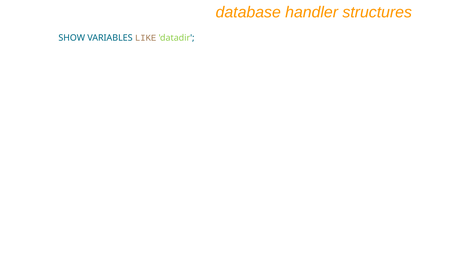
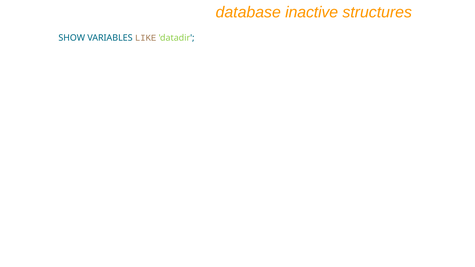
handler: handler -> inactive
